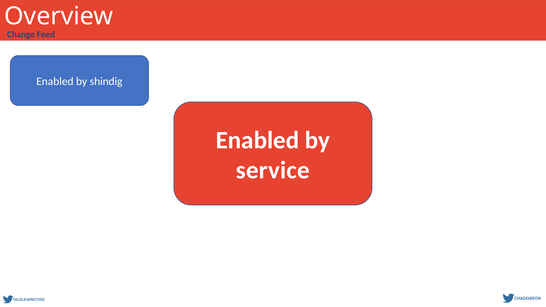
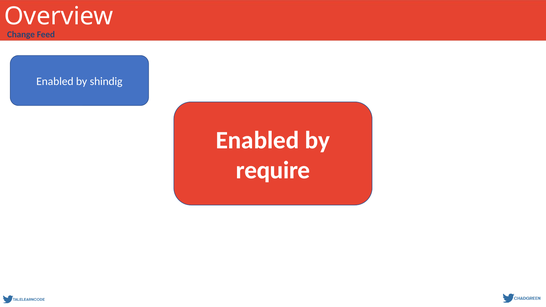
service: service -> require
